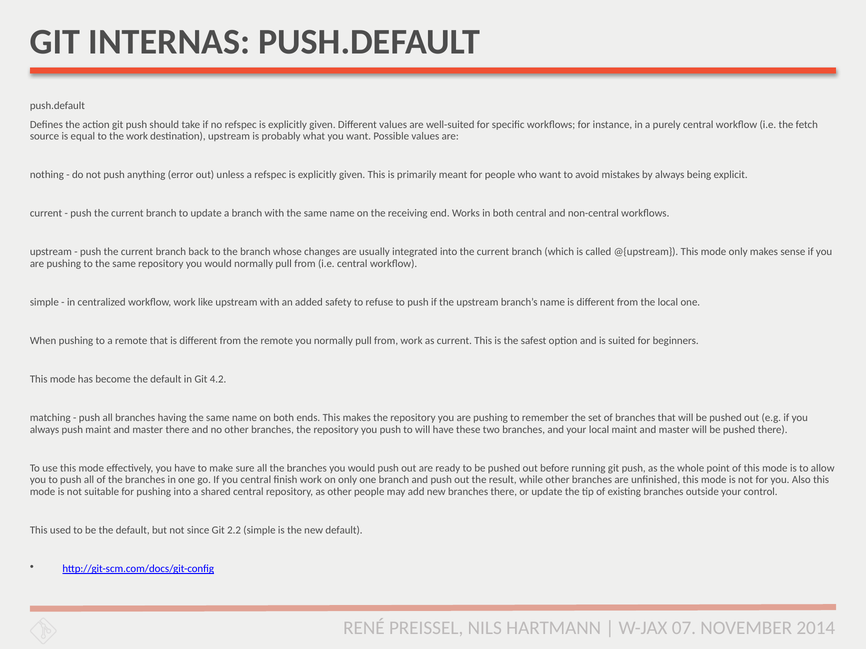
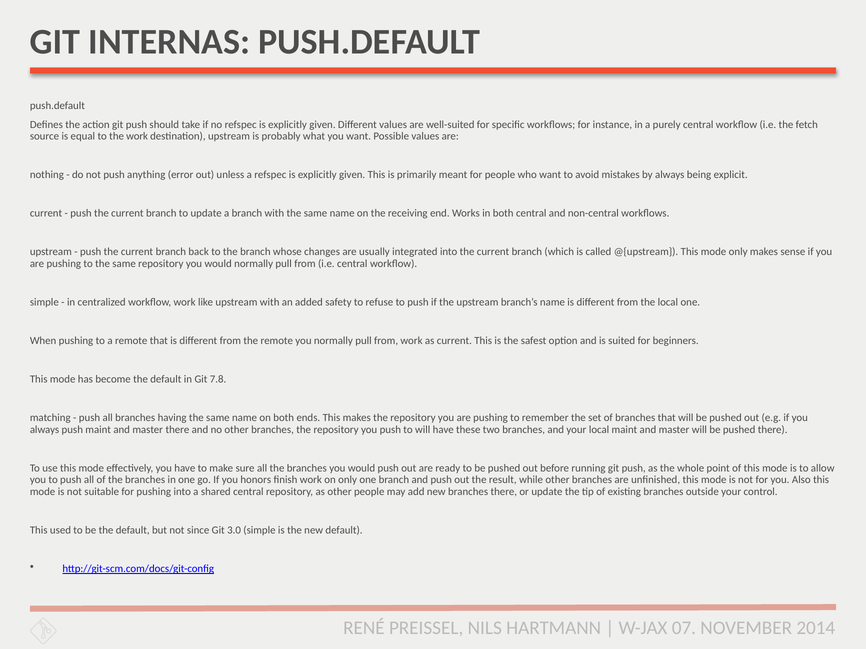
4.2: 4.2 -> 7.8
you central: central -> honors
2.2: 2.2 -> 3.0
